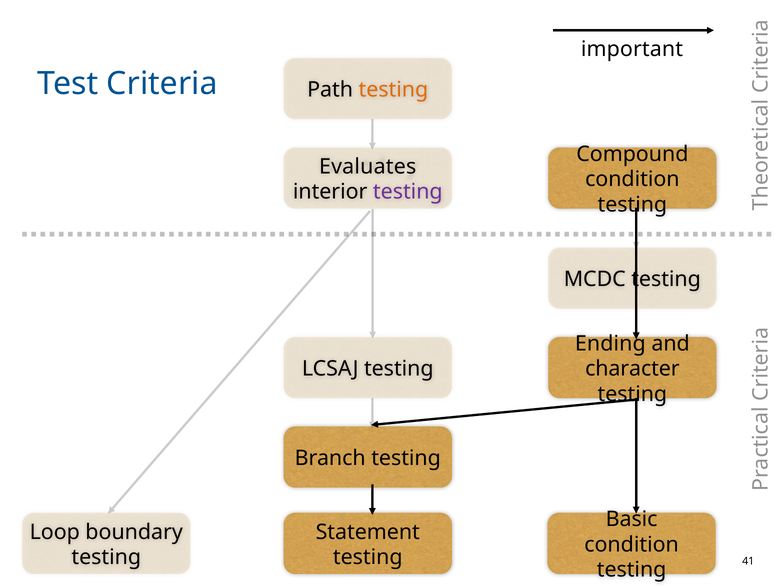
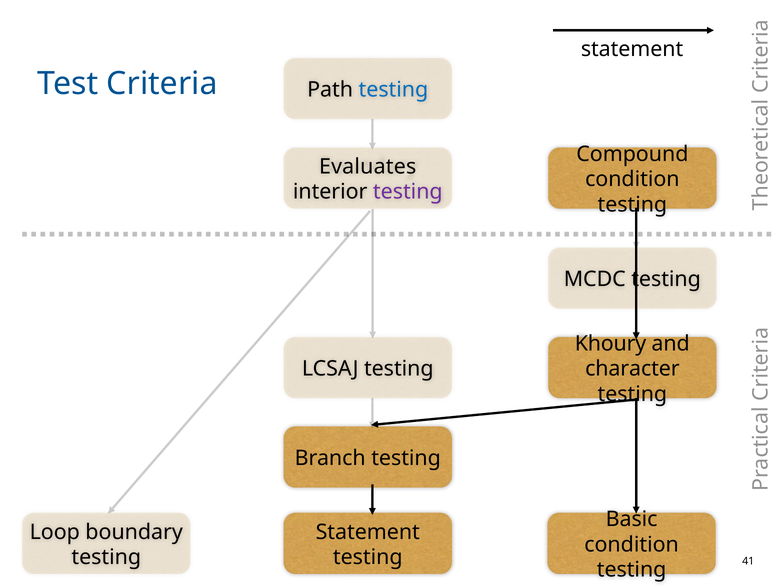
important at (632, 49): important -> statement
testing at (393, 90) colour: orange -> blue
Ending: Ending -> Khoury
